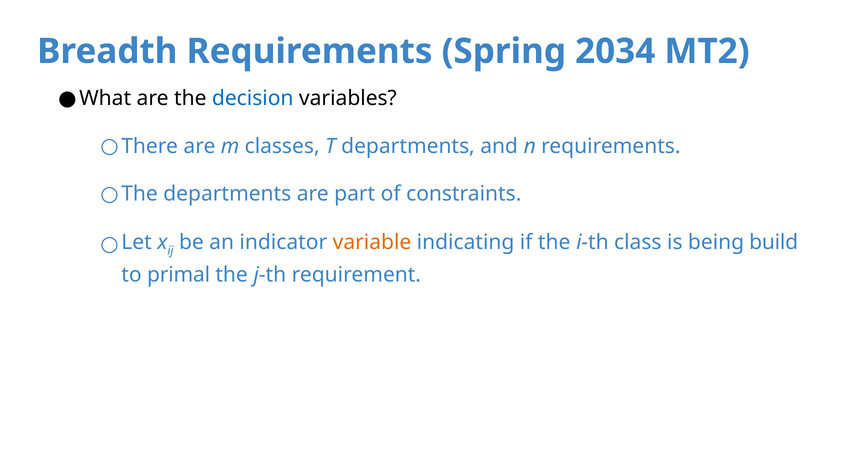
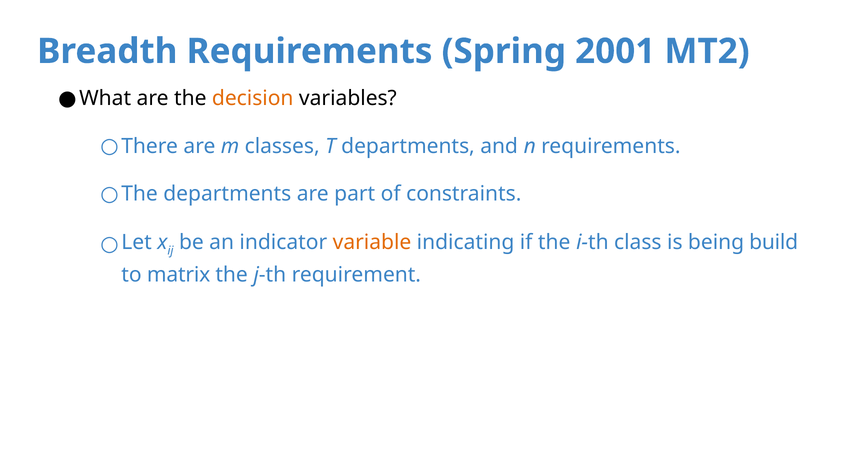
2034: 2034 -> 2001
decision colour: blue -> orange
primal: primal -> matrix
